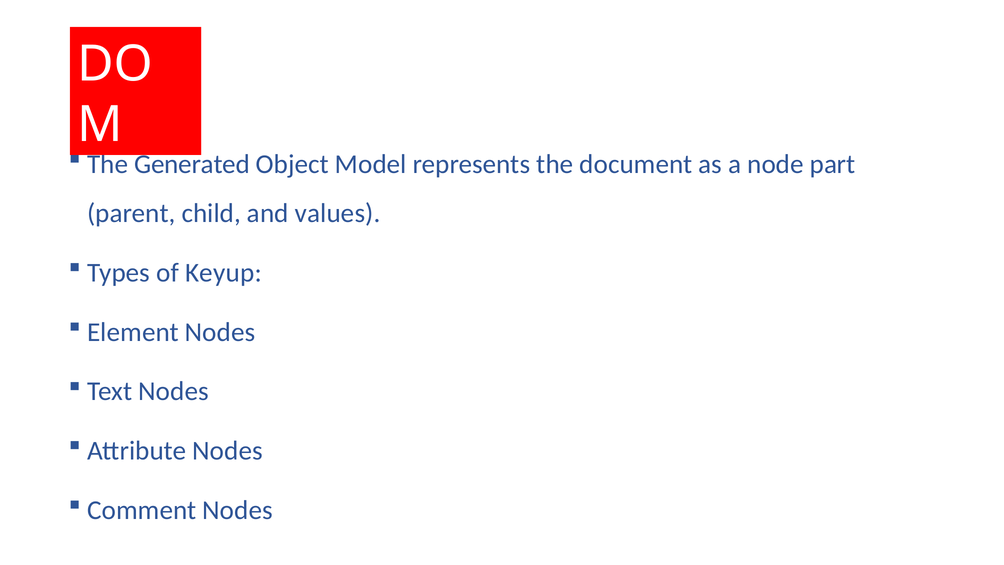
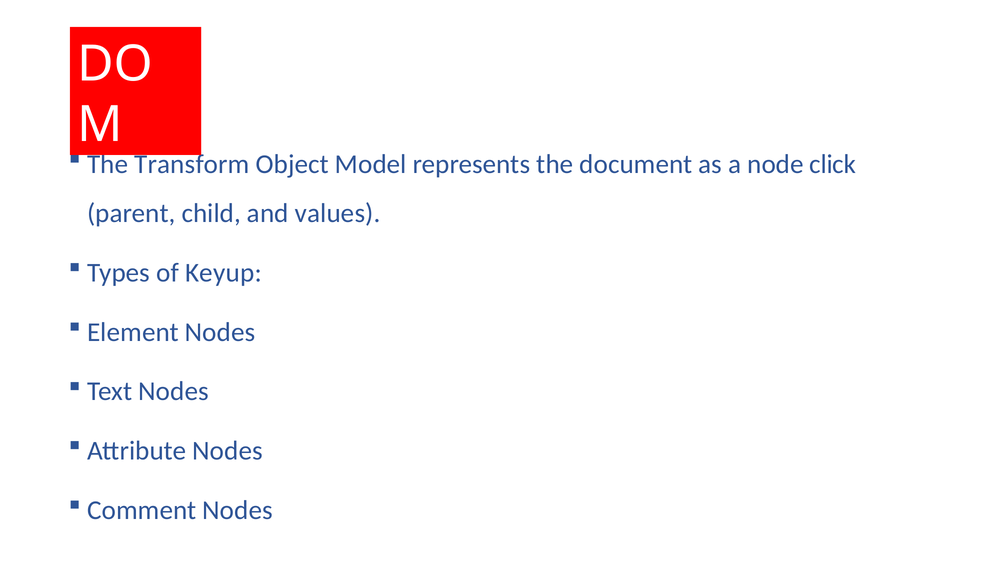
Generated: Generated -> Transform
part: part -> click
